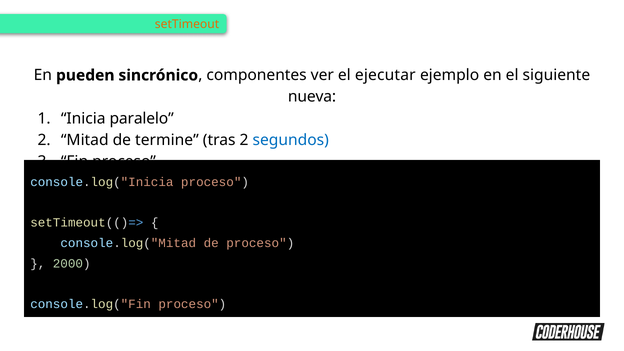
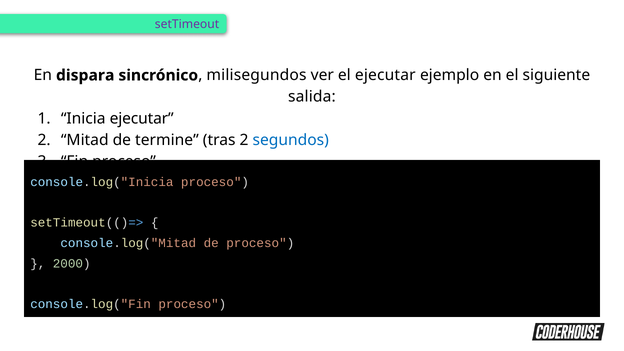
setTimeout colour: orange -> purple
pueden: pueden -> dispara
componentes: componentes -> milisegundos
nueva: nueva -> salida
Inicia paralelo: paralelo -> ejecutar
